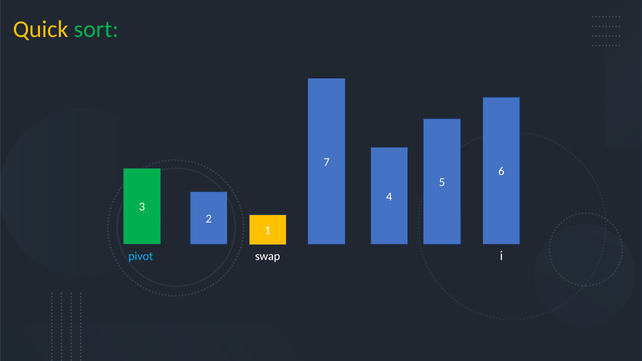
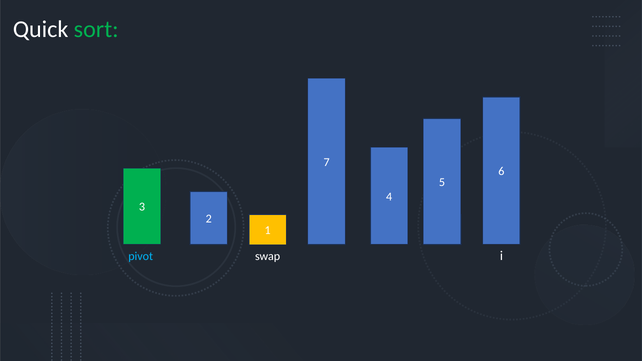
Quick colour: yellow -> white
